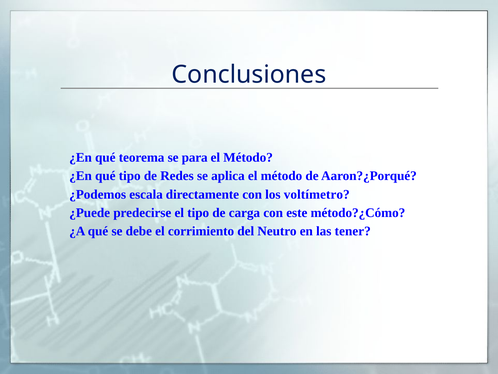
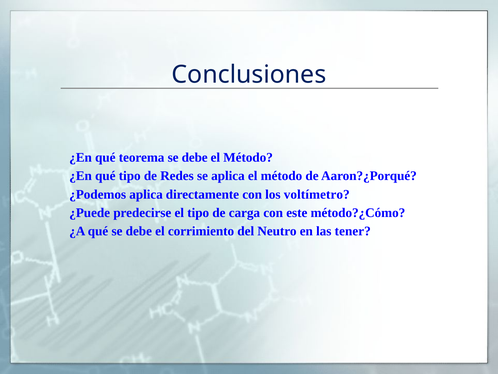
teorema se para: para -> debe
¿Podemos escala: escala -> aplica
